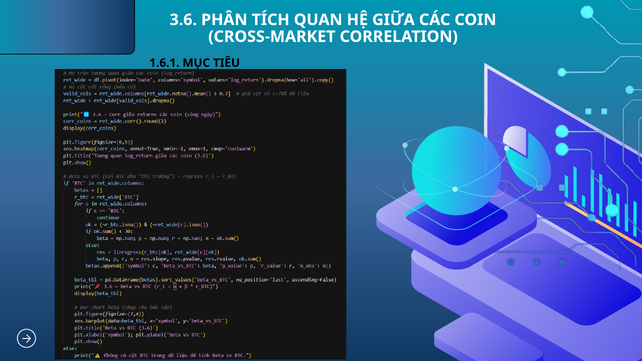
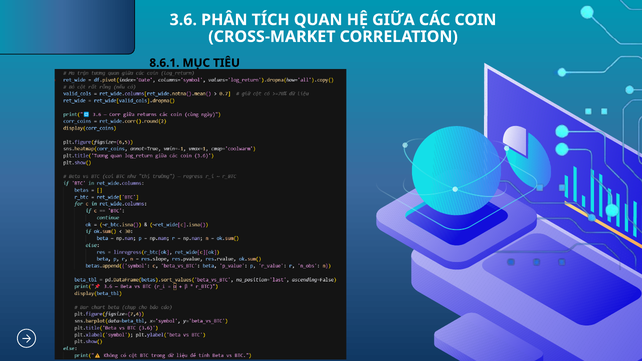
1.6.1: 1.6.1 -> 8.6.1
